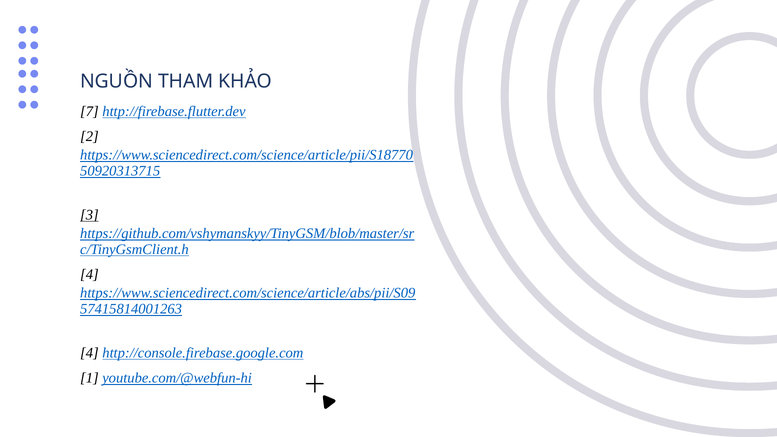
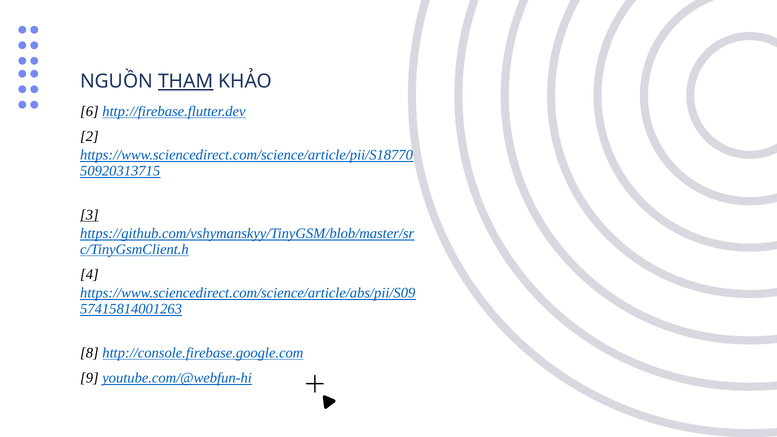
THAM underline: none -> present
7: 7 -> 6
4 at (89, 353): 4 -> 8
1: 1 -> 9
